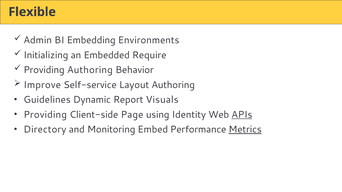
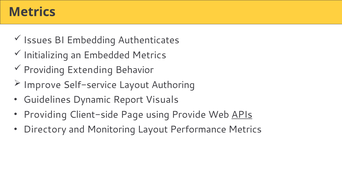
Flexible at (32, 12): Flexible -> Metrics
Admin: Admin -> Issues
Environments: Environments -> Authenticates
Embedded Require: Require -> Metrics
Providing Authoring: Authoring -> Extending
Identity: Identity -> Provide
Monitoring Embed: Embed -> Layout
Metrics at (245, 130) underline: present -> none
